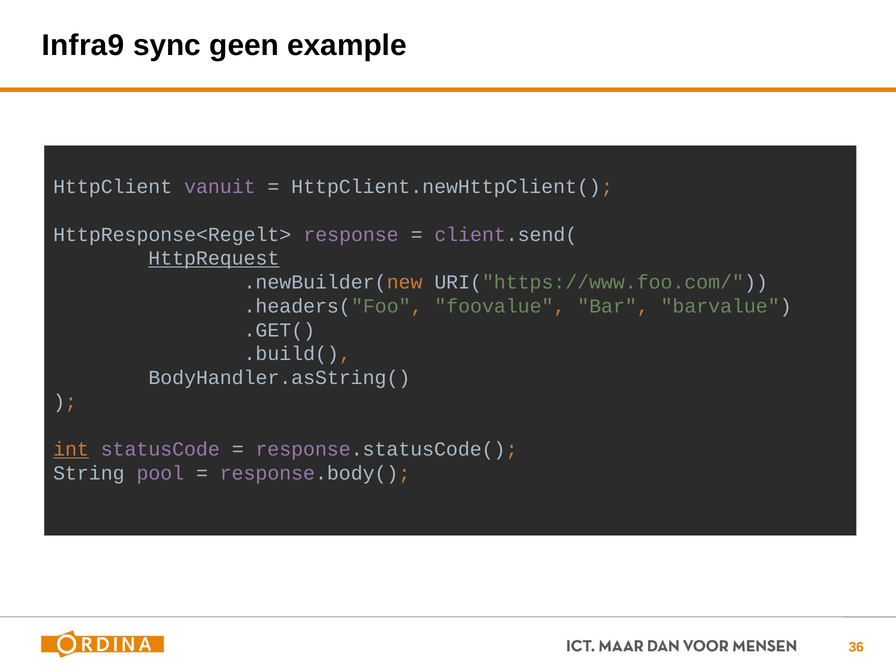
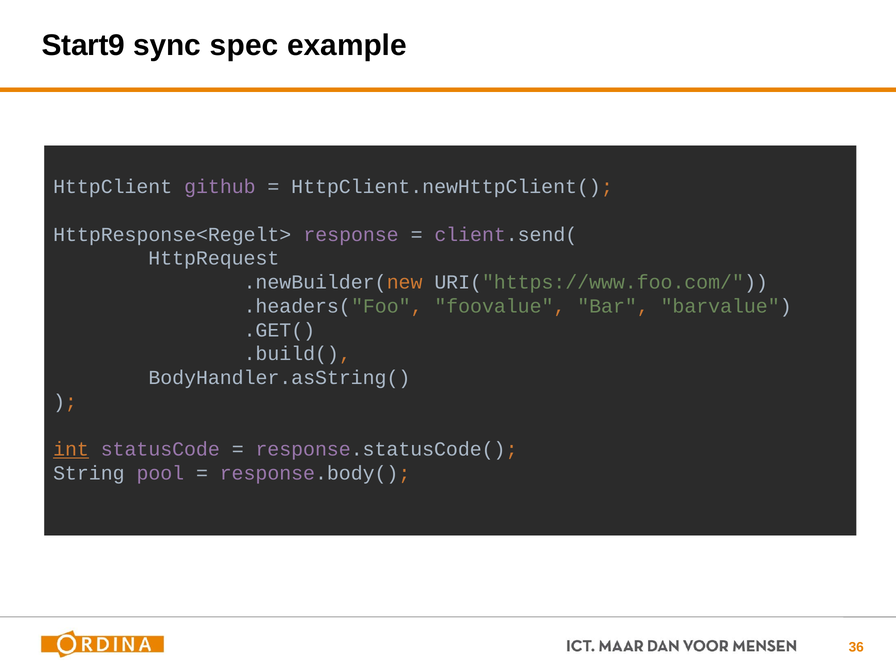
Infra9: Infra9 -> Start9
geen: geen -> spec
vanuit: vanuit -> github
HttpRequest underline: present -> none
